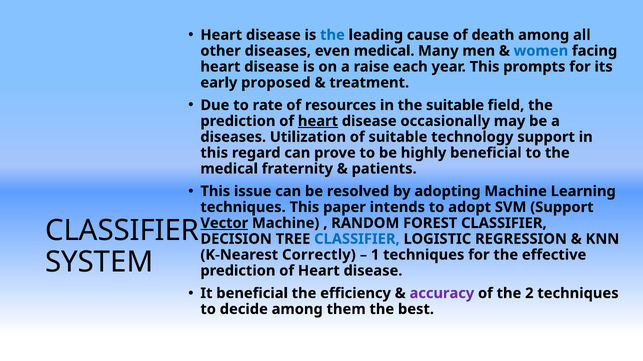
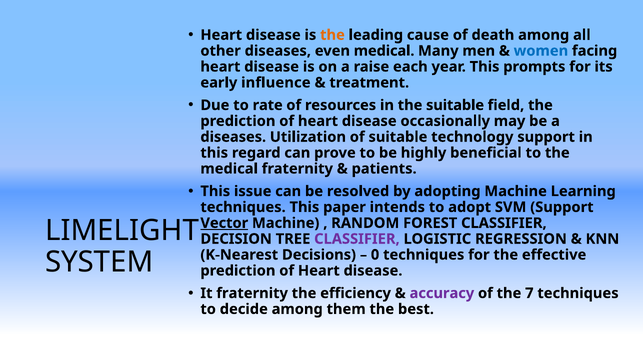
the at (332, 35) colour: blue -> orange
proposed: proposed -> influence
heart at (318, 121) underline: present -> none
CLASSIFIER at (122, 231): CLASSIFIER -> LIMELIGHT
CLASSIFIER at (357, 239) colour: blue -> purple
Correctly: Correctly -> Decisions
1: 1 -> 0
It beneficial: beneficial -> fraternity
2: 2 -> 7
